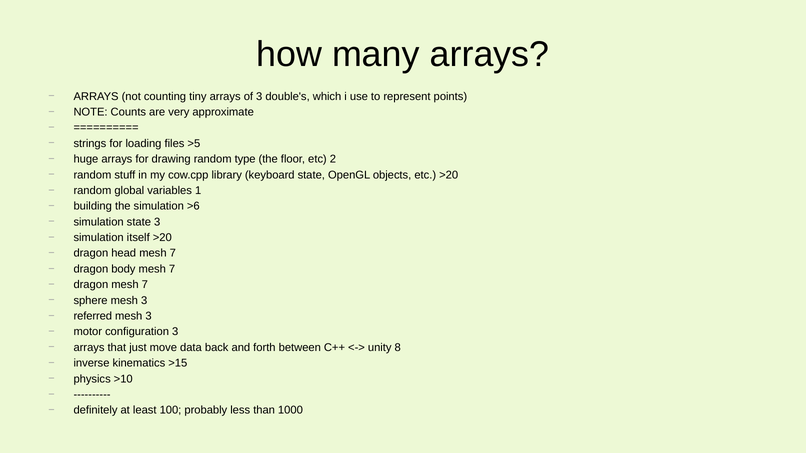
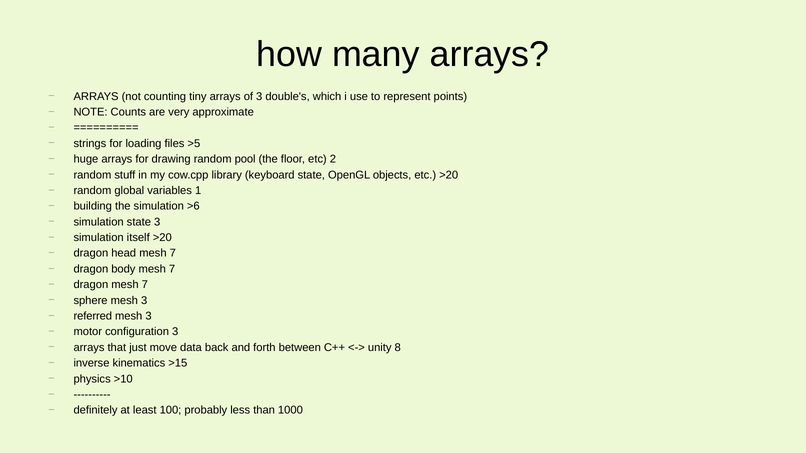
type: type -> pool
